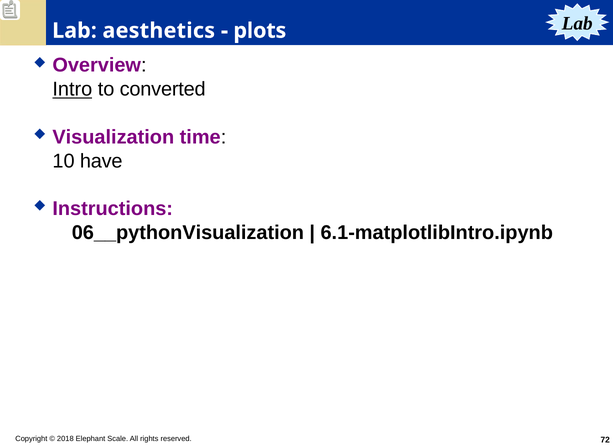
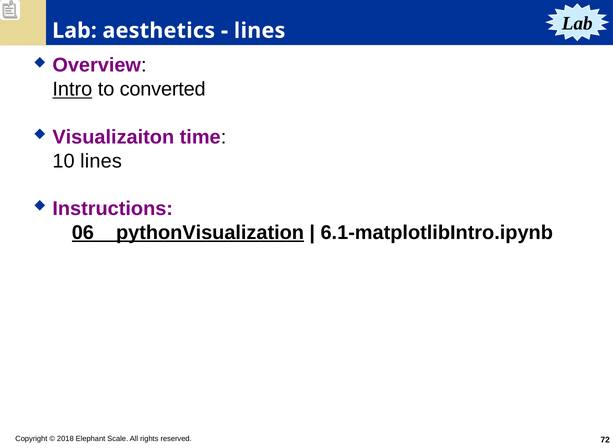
plots at (260, 31): plots -> lines
Visualization: Visualization -> Visualizaiton
10 have: have -> lines
06__pythonVisualization underline: none -> present
